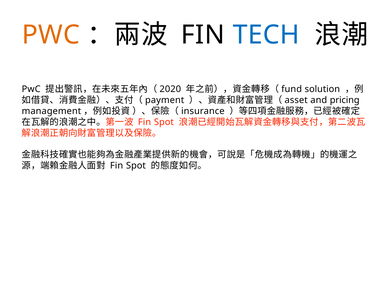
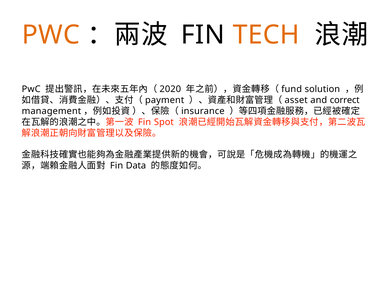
TECH colour: blue -> orange
pricing: pricing -> correct
Spot at (136, 165): Spot -> Data
